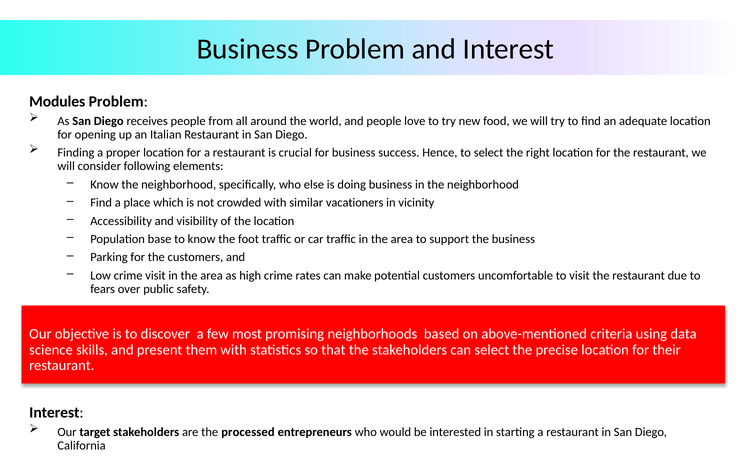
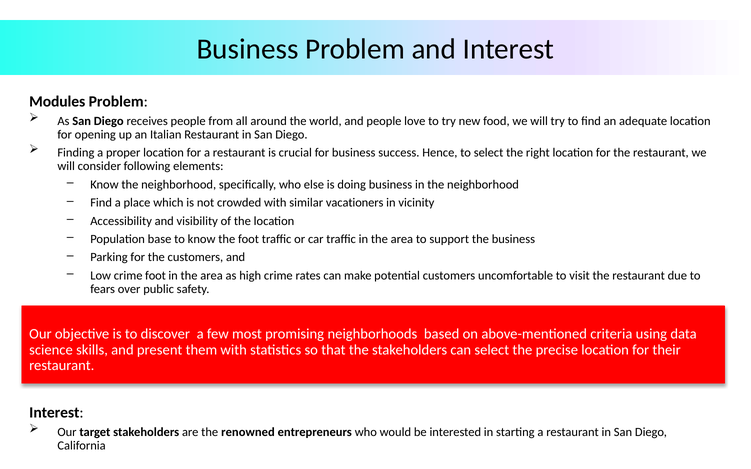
crime visit: visit -> foot
processed: processed -> renowned
